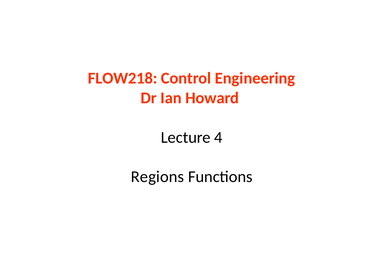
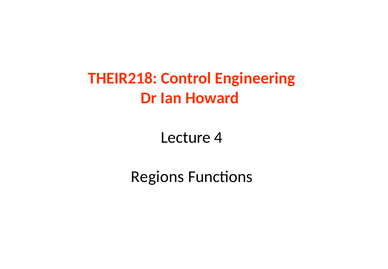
FLOW218: FLOW218 -> THEIR218
